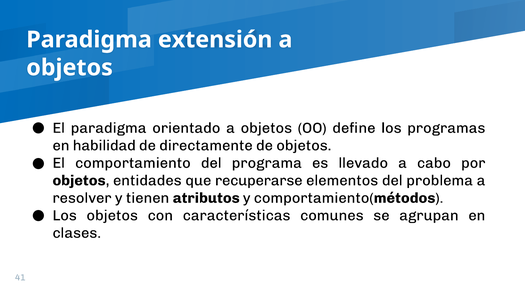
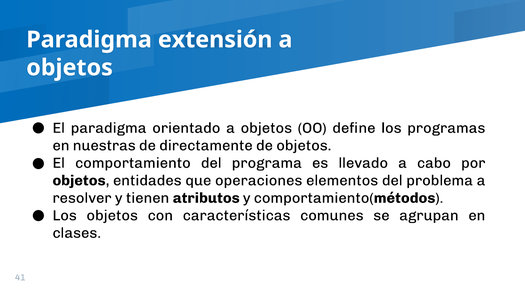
habilidad: habilidad -> nuestras
recuperarse: recuperarse -> operaciones
